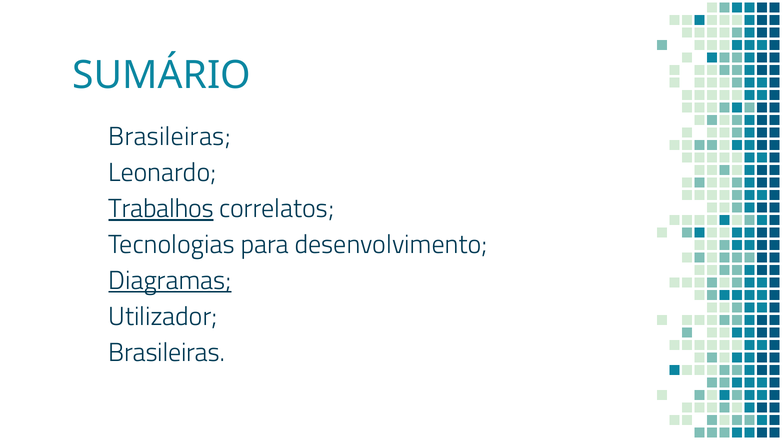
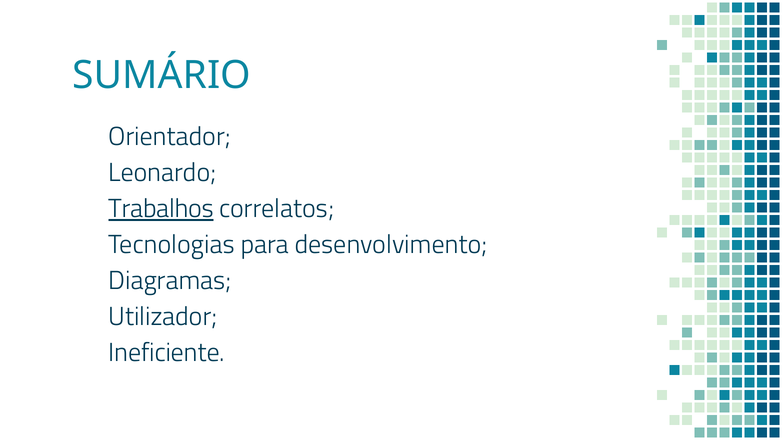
Brasileiras at (170, 137): Brasileiras -> Orientador
Diagramas underline: present -> none
Brasileiras at (167, 353): Brasileiras -> Ineficiente
